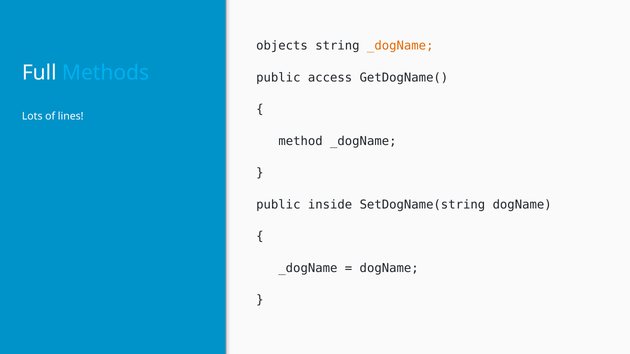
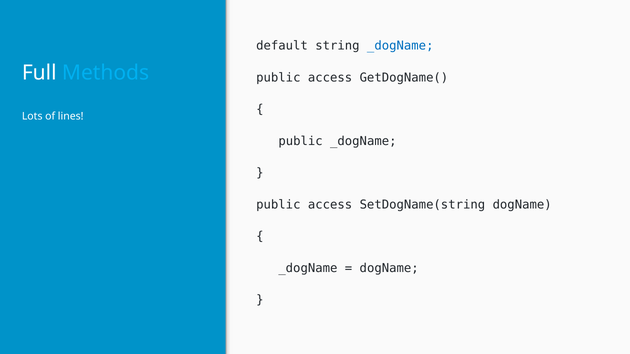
objects: objects -> default
_dogName at (400, 46) colour: orange -> blue
method at (301, 141): method -> public
inside at (330, 205): inside -> access
